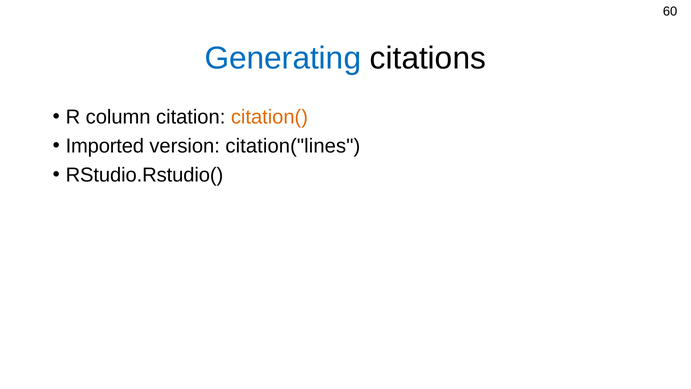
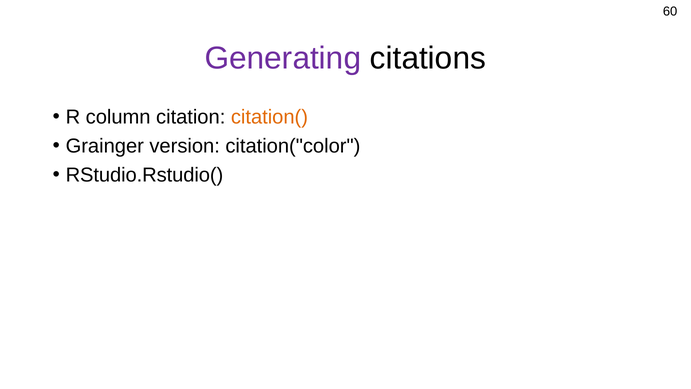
Generating colour: blue -> purple
Imported: Imported -> Grainger
citation("lines: citation("lines -> citation("color
